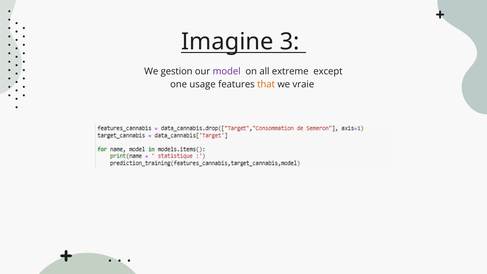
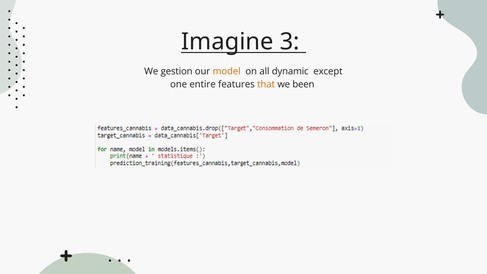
model colour: purple -> orange
extreme: extreme -> dynamic
usage: usage -> entire
vraie: vraie -> been
